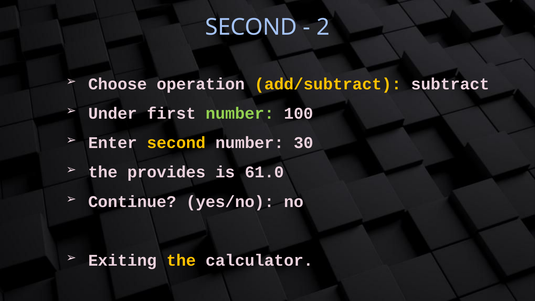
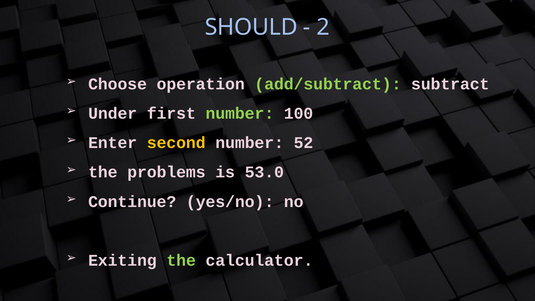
SECOND at (251, 27): SECOND -> SHOULD
add/subtract colour: yellow -> light green
30: 30 -> 52
provides: provides -> problems
61.0: 61.0 -> 53.0
the at (181, 260) colour: yellow -> light green
